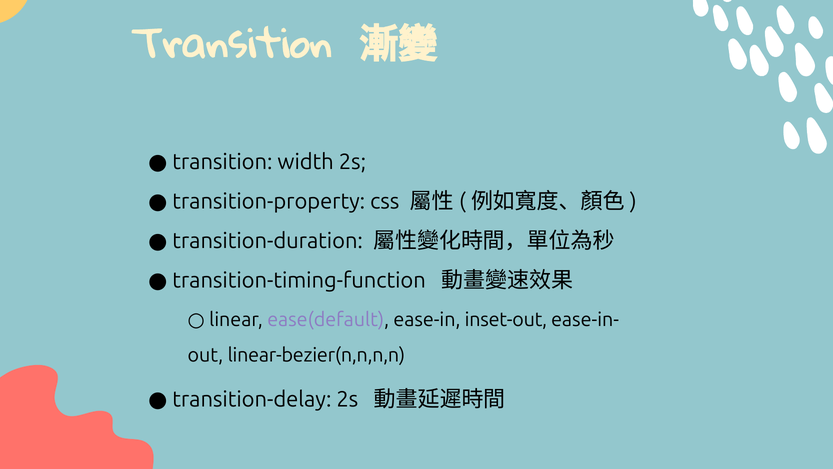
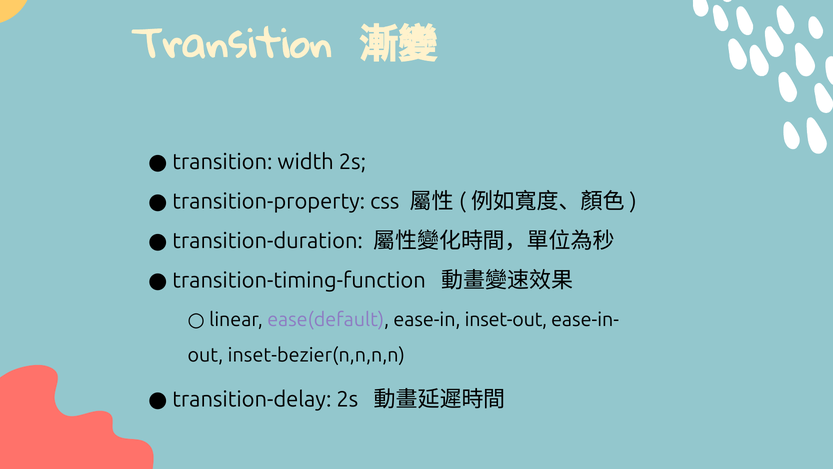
linear-bezier(n,n,n,n: linear-bezier(n,n,n,n -> inset-bezier(n,n,n,n
